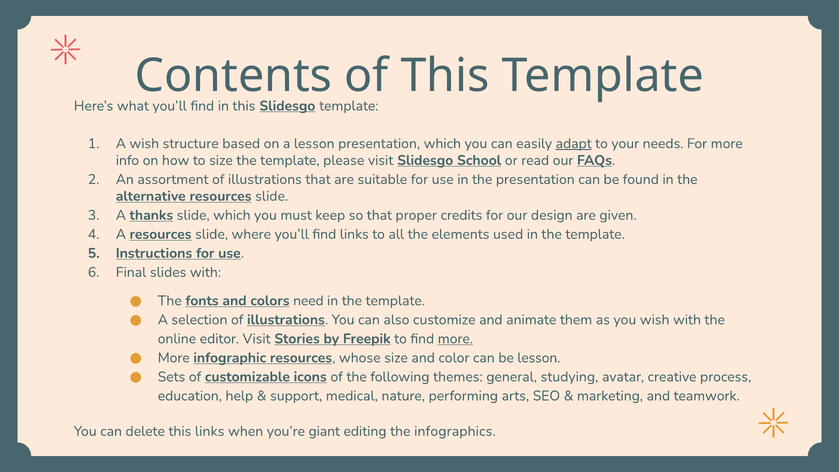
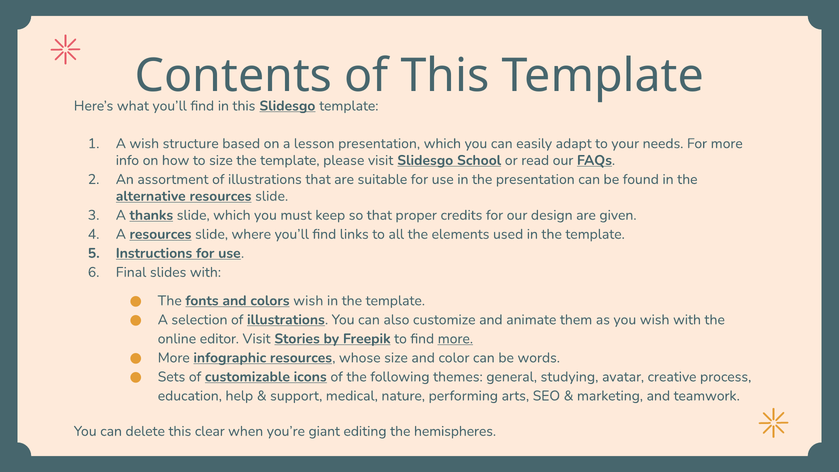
adapt underline: present -> none
colors need: need -> wish
be lesson: lesson -> words
this links: links -> clear
infographics: infographics -> hemispheres
